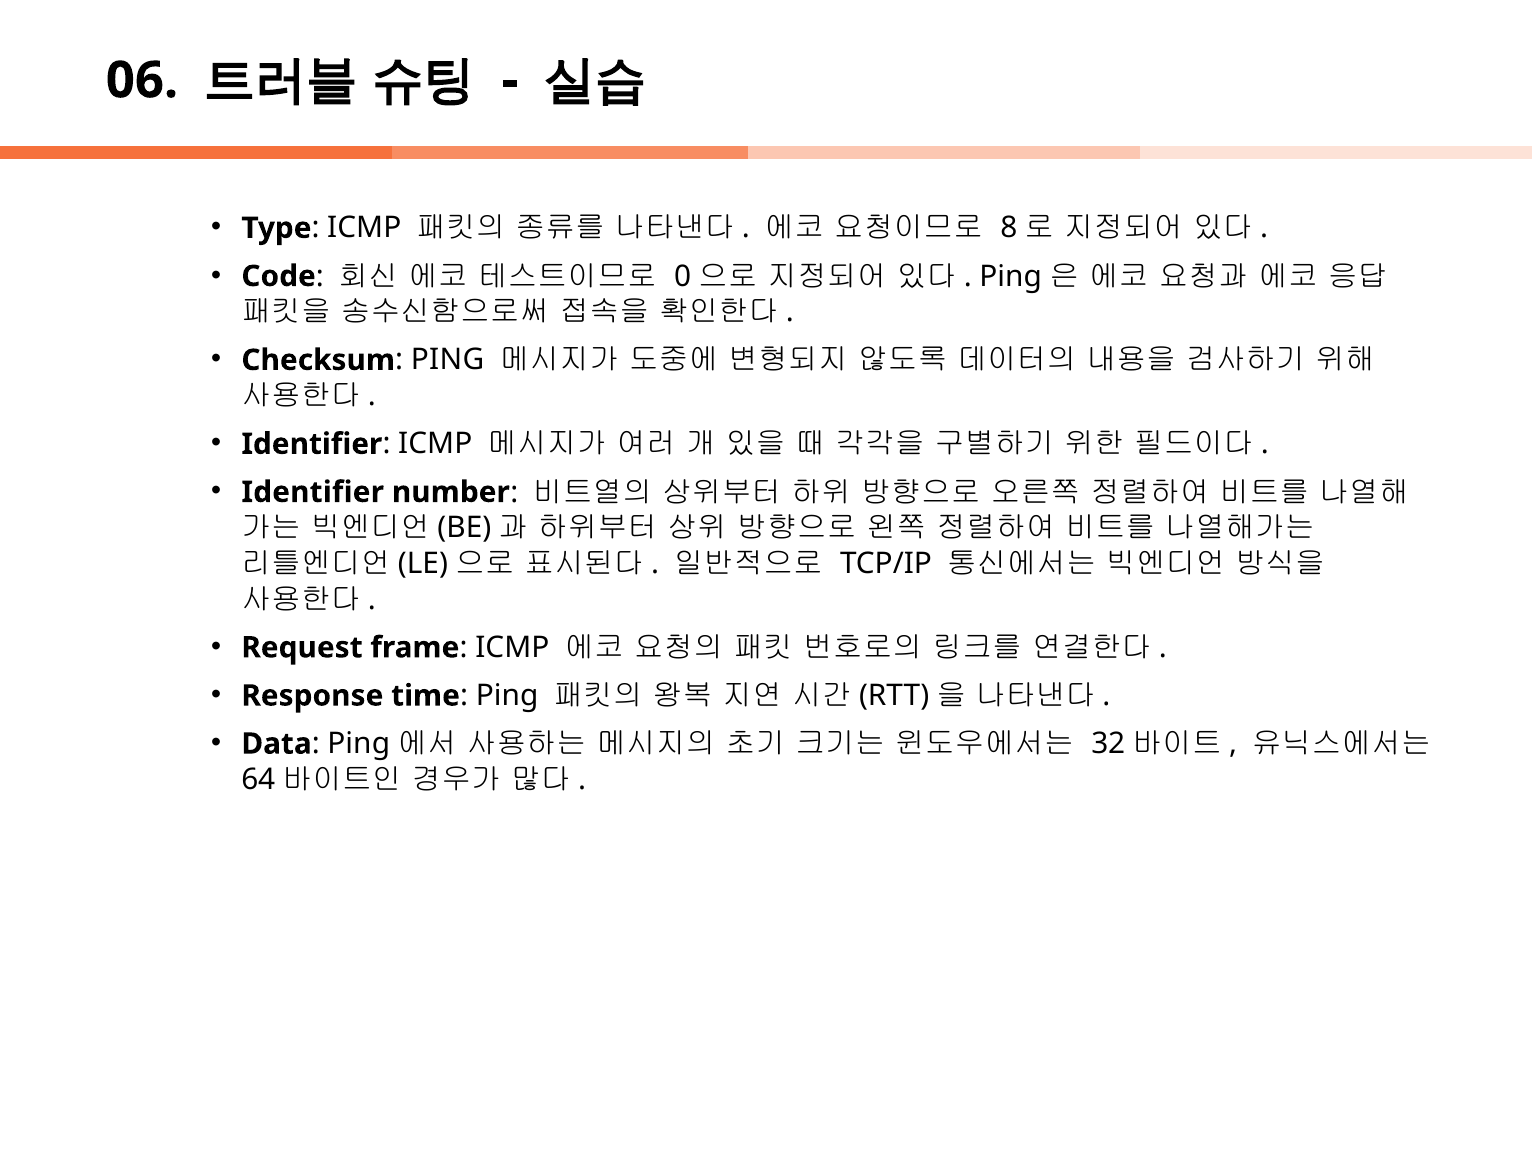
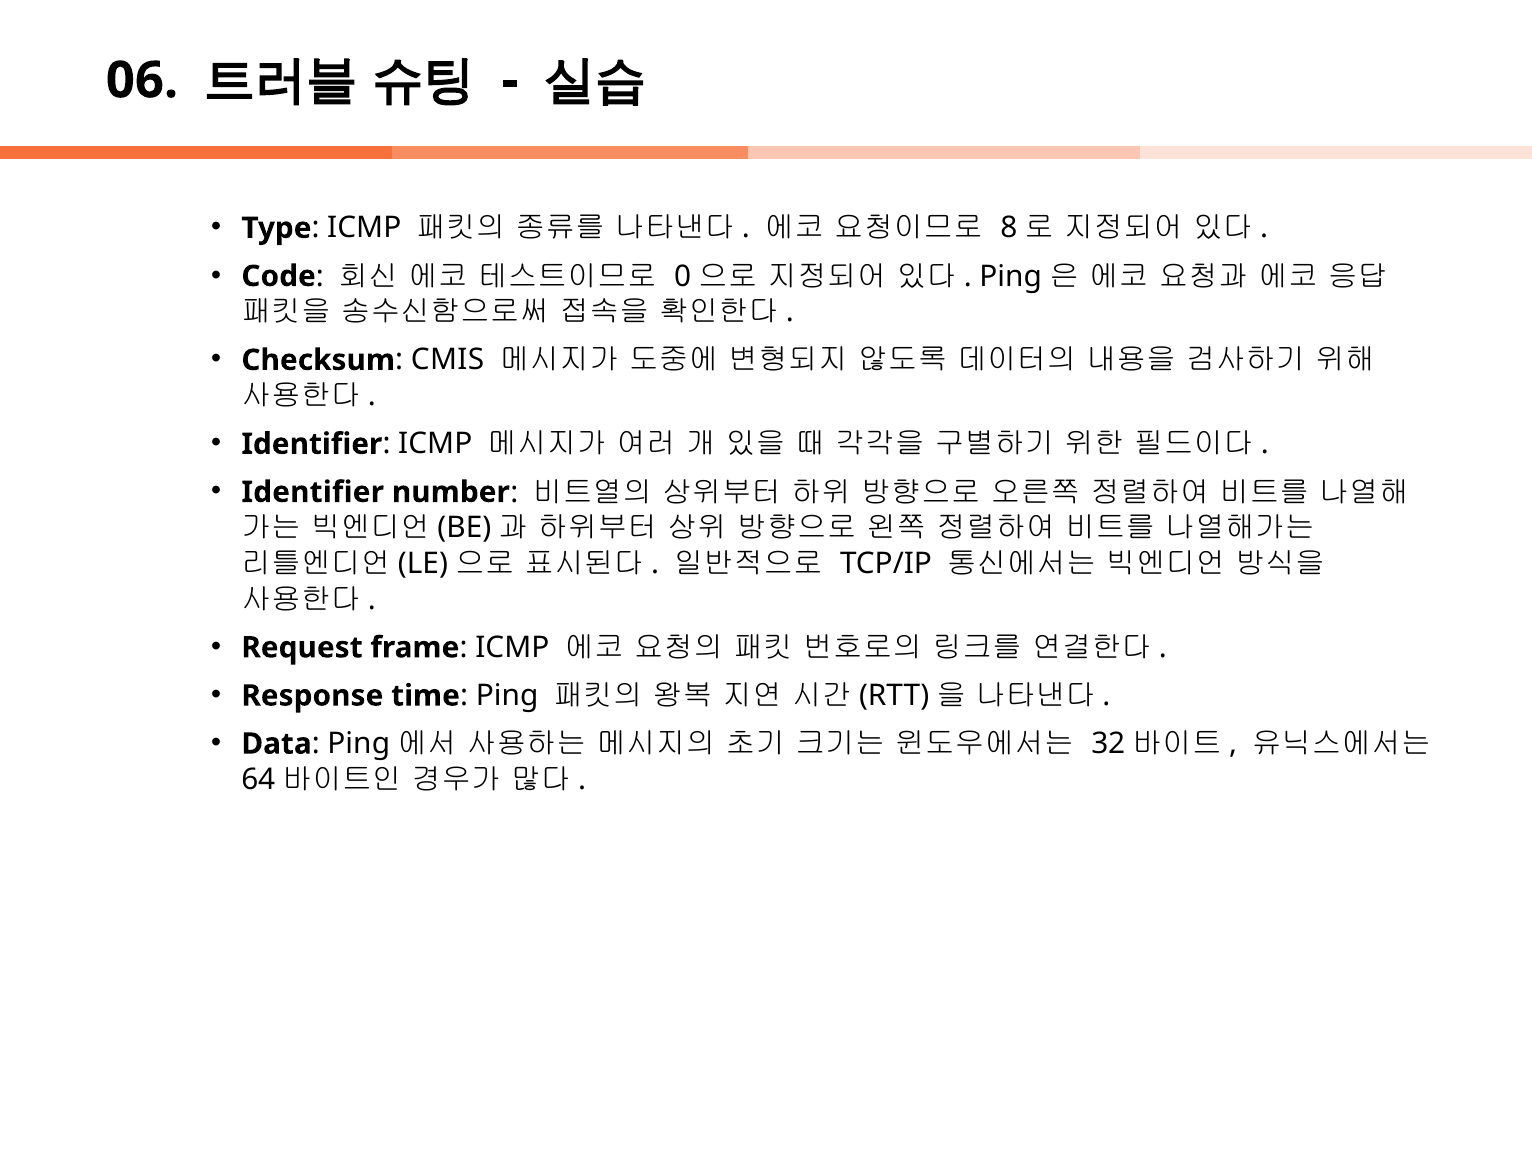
Checksum PING: PING -> CMIS
